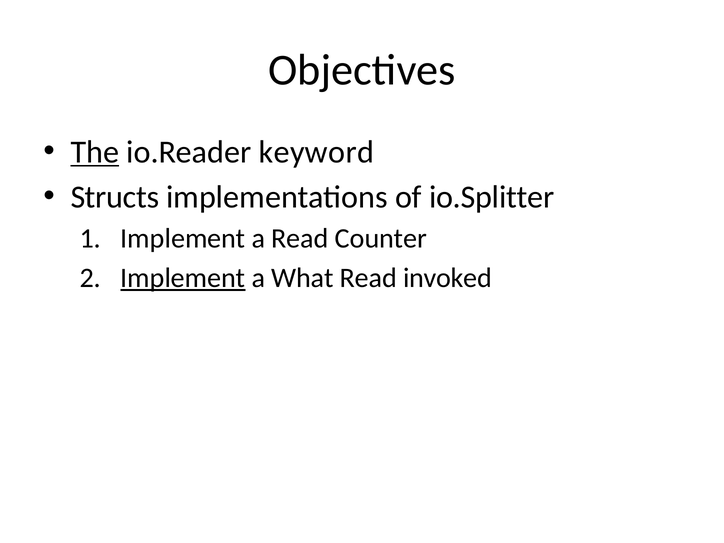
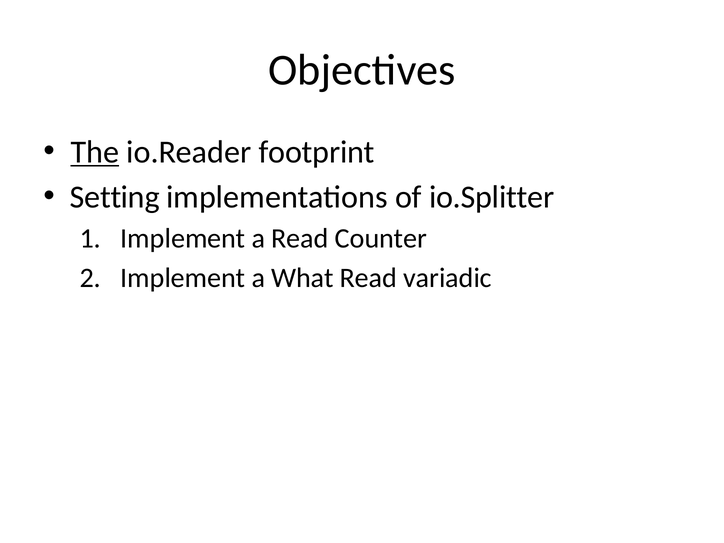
keyword: keyword -> footprint
Structs: Structs -> Setting
Implement at (183, 278) underline: present -> none
invoked: invoked -> variadic
